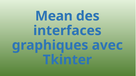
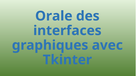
Mean: Mean -> Orale
